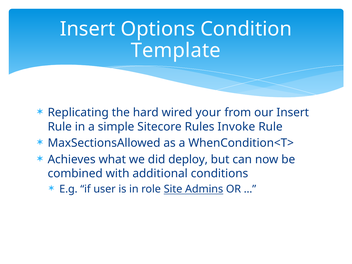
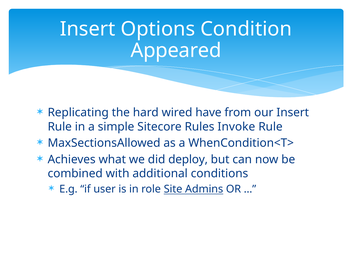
Template: Template -> Appeared
your: your -> have
